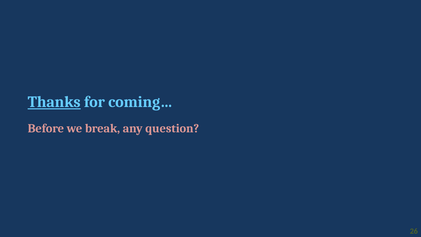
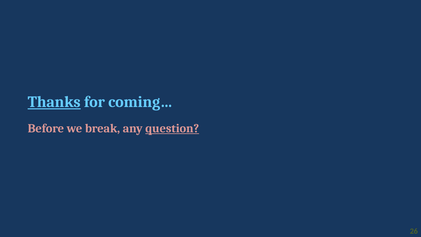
question underline: none -> present
